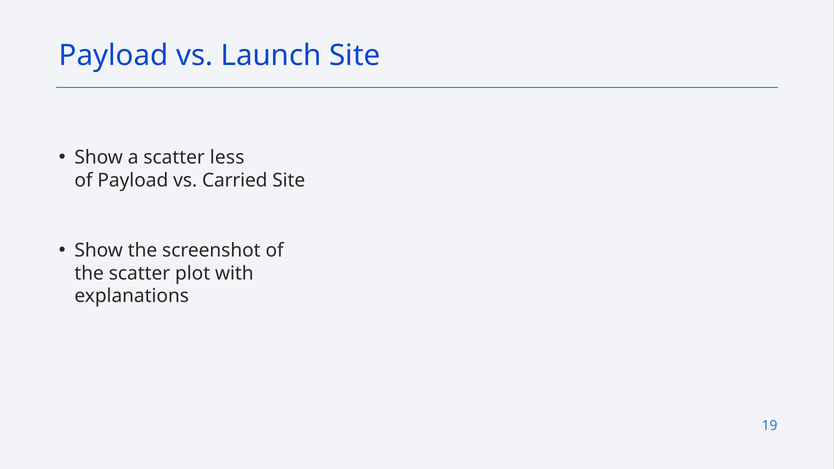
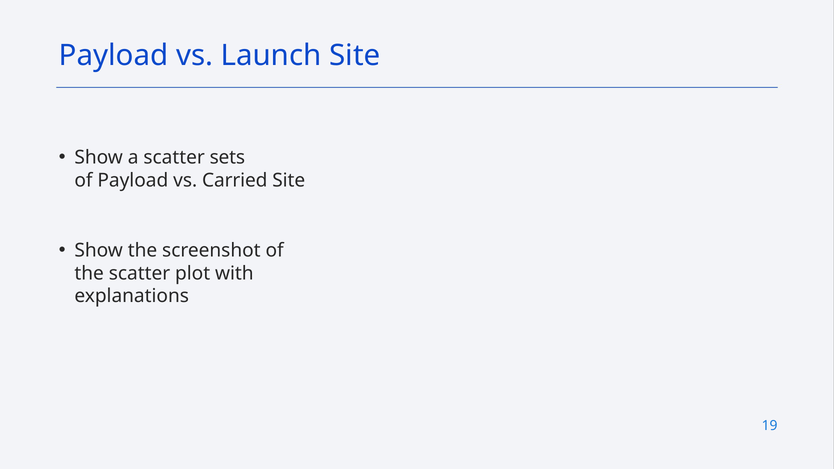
less: less -> sets
